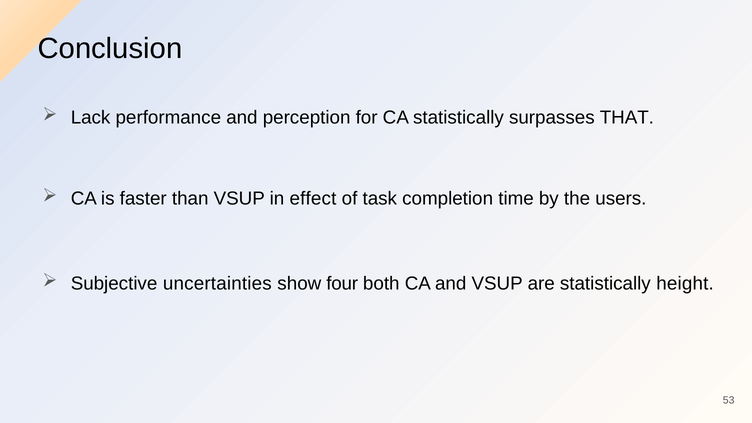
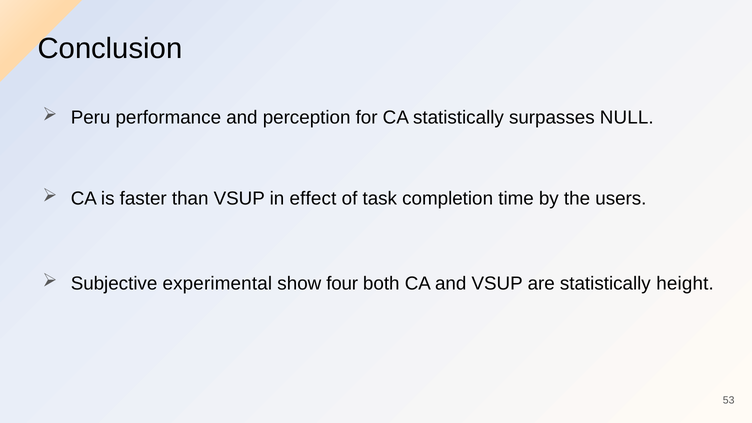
Lack: Lack -> Peru
THAT: THAT -> NULL
uncertainties: uncertainties -> experimental
